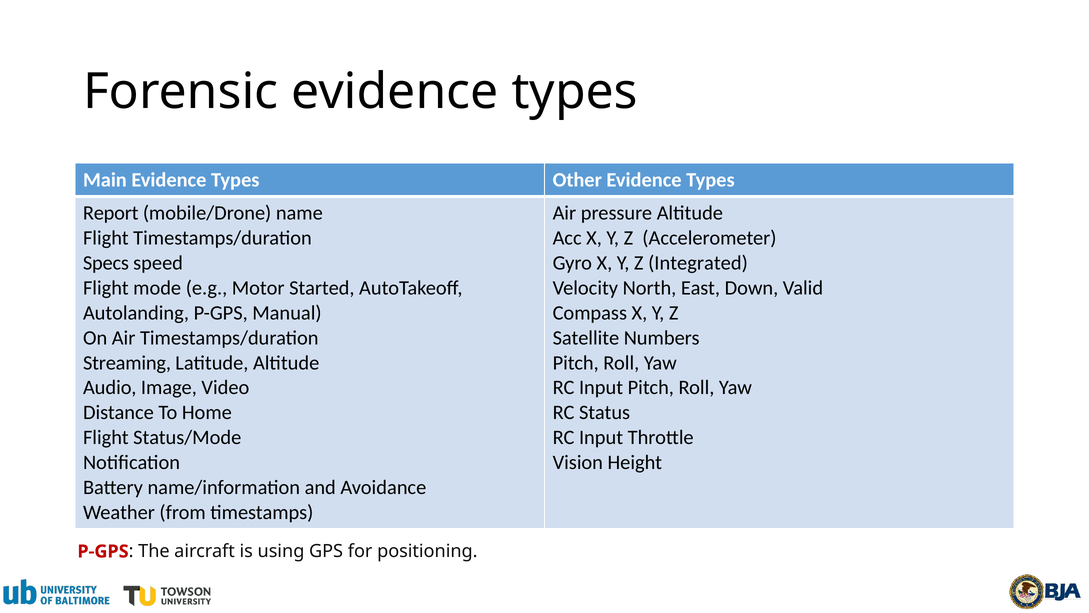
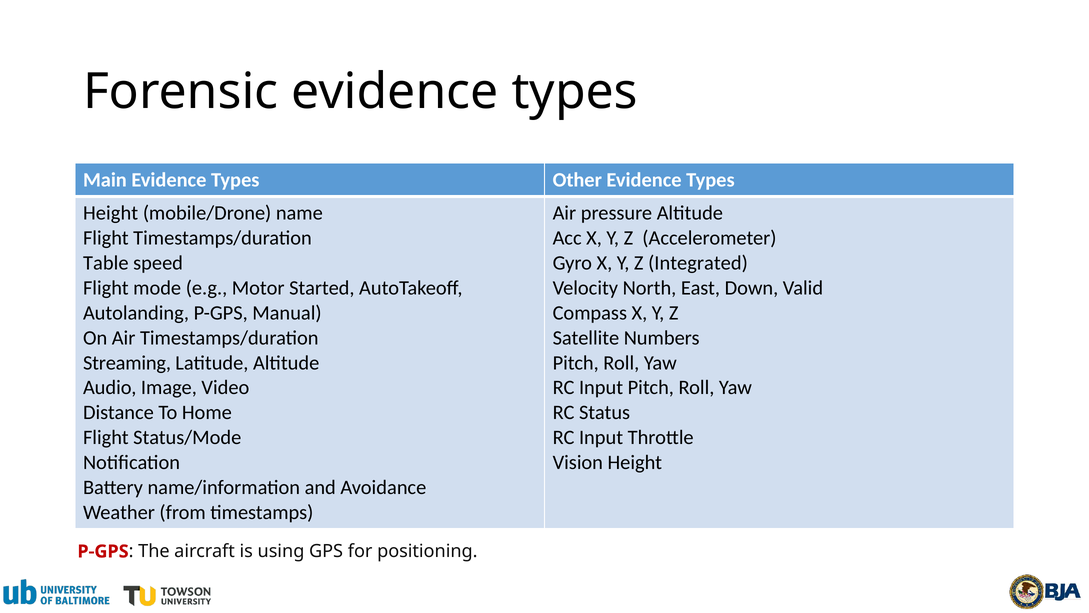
Report at (111, 213): Report -> Height
Specs: Specs -> Table
